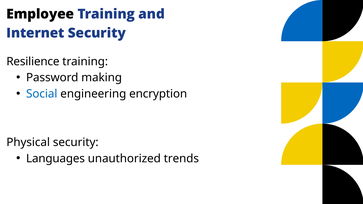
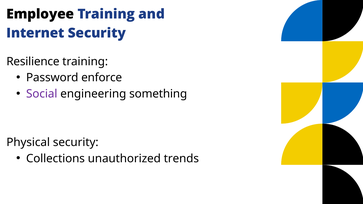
making: making -> enforce
Social colour: blue -> purple
encryption: encryption -> something
Languages: Languages -> Collections
